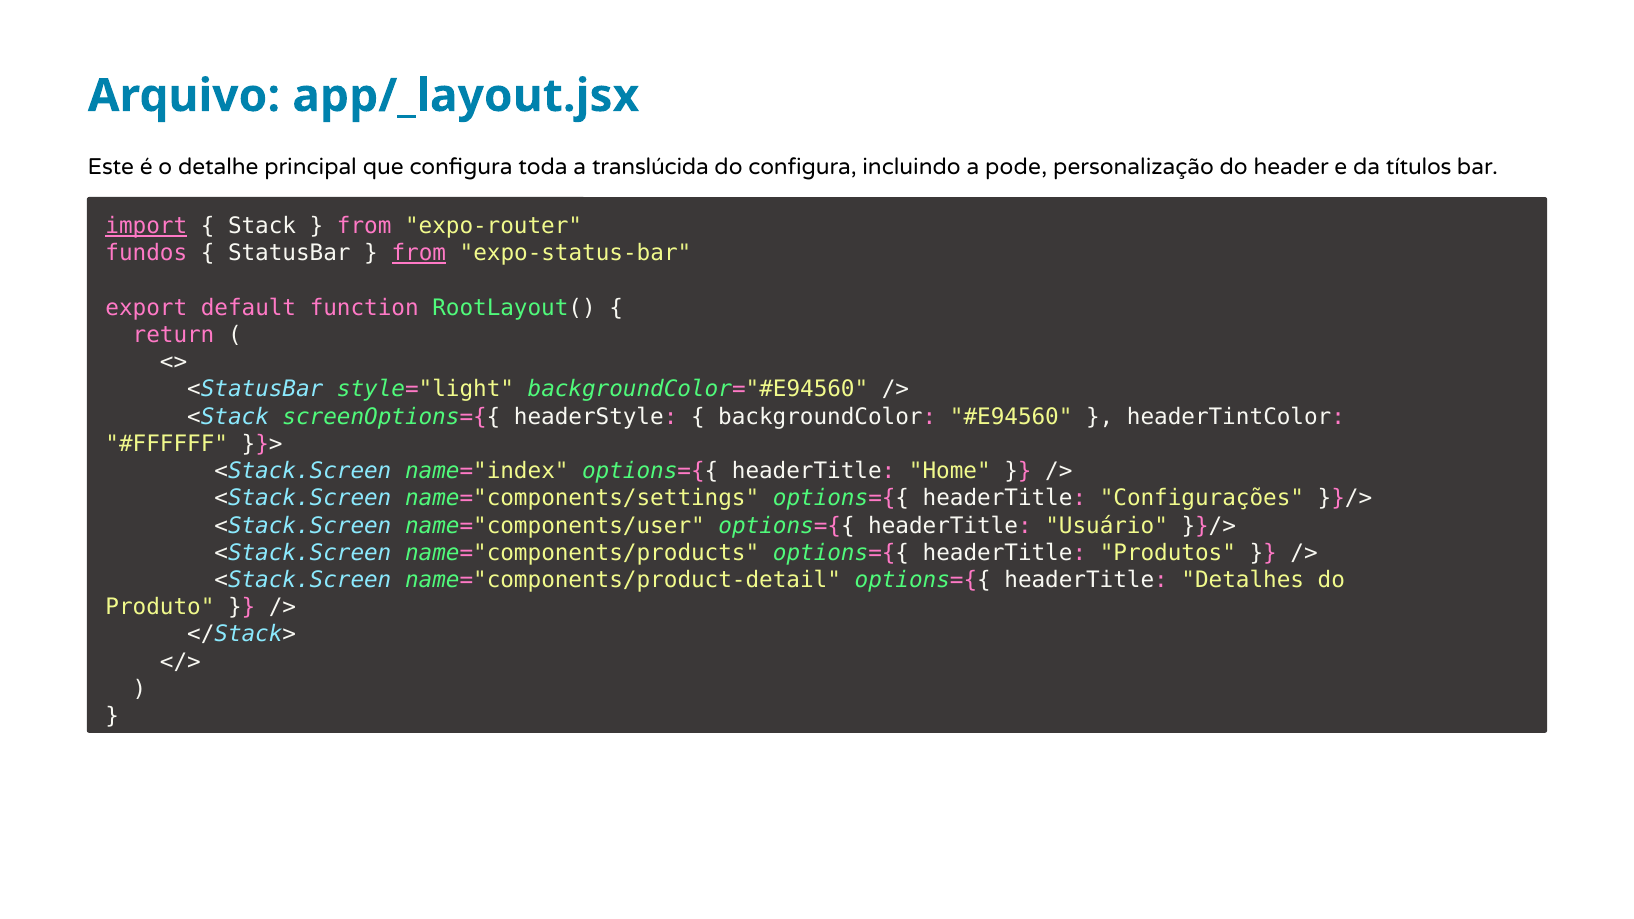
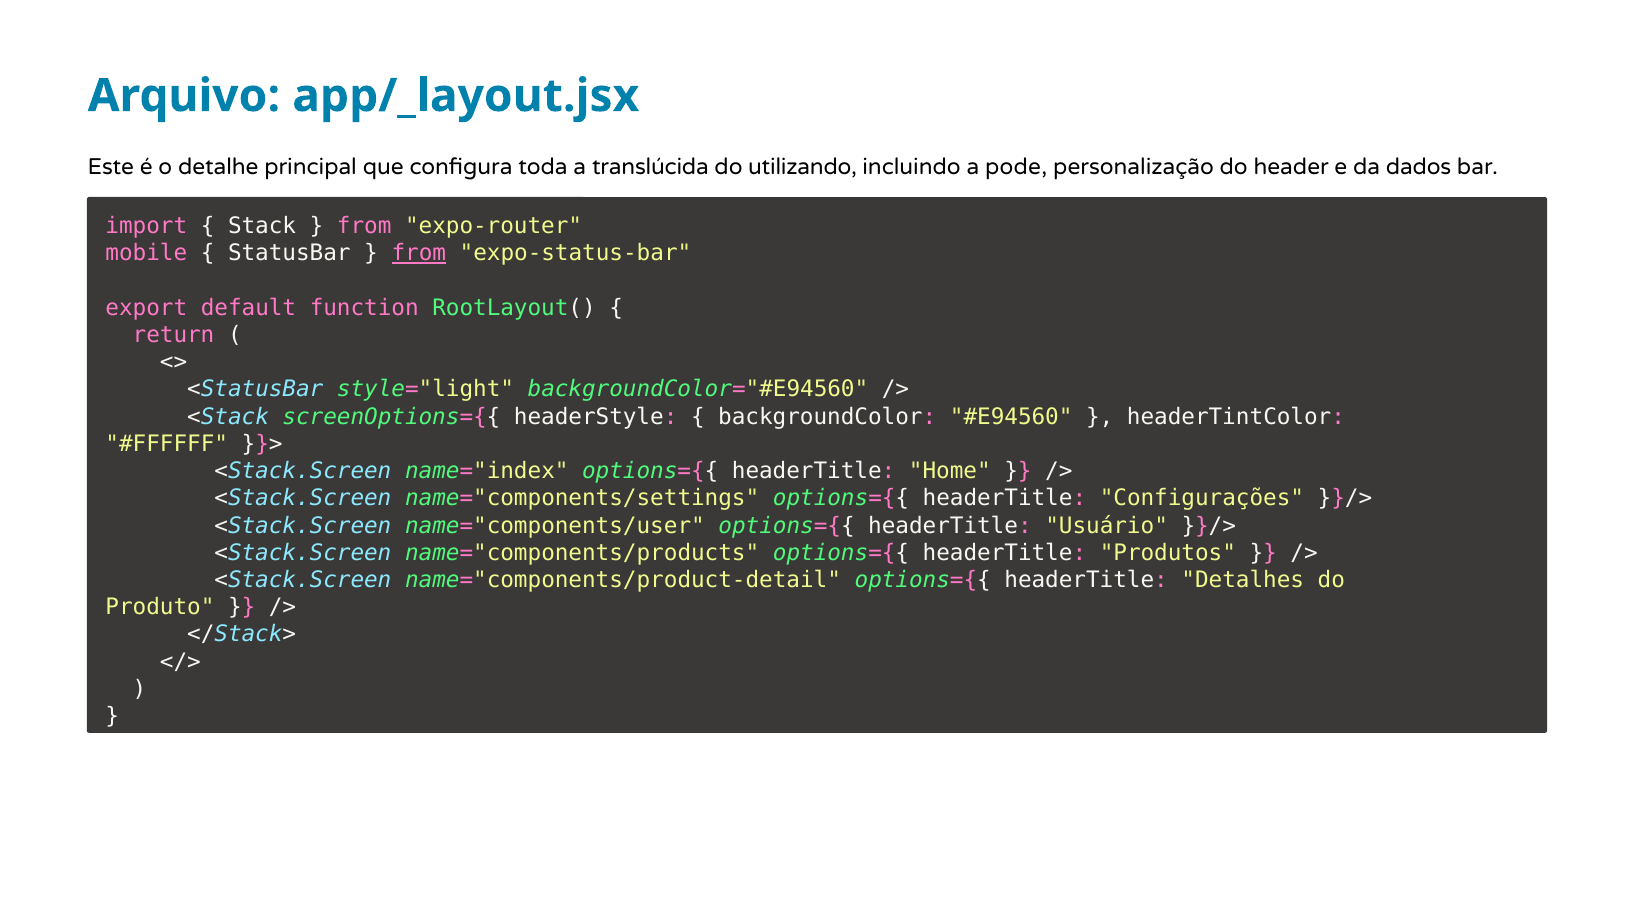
do configura: configura -> utilizando
títulos: títulos -> dados
import underline: present -> none
fundos: fundos -> mobile
